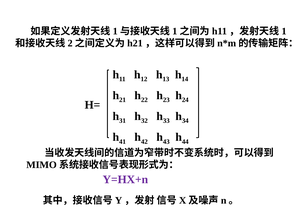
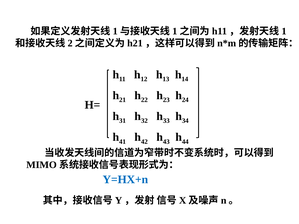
Y=HX+n colour: purple -> blue
